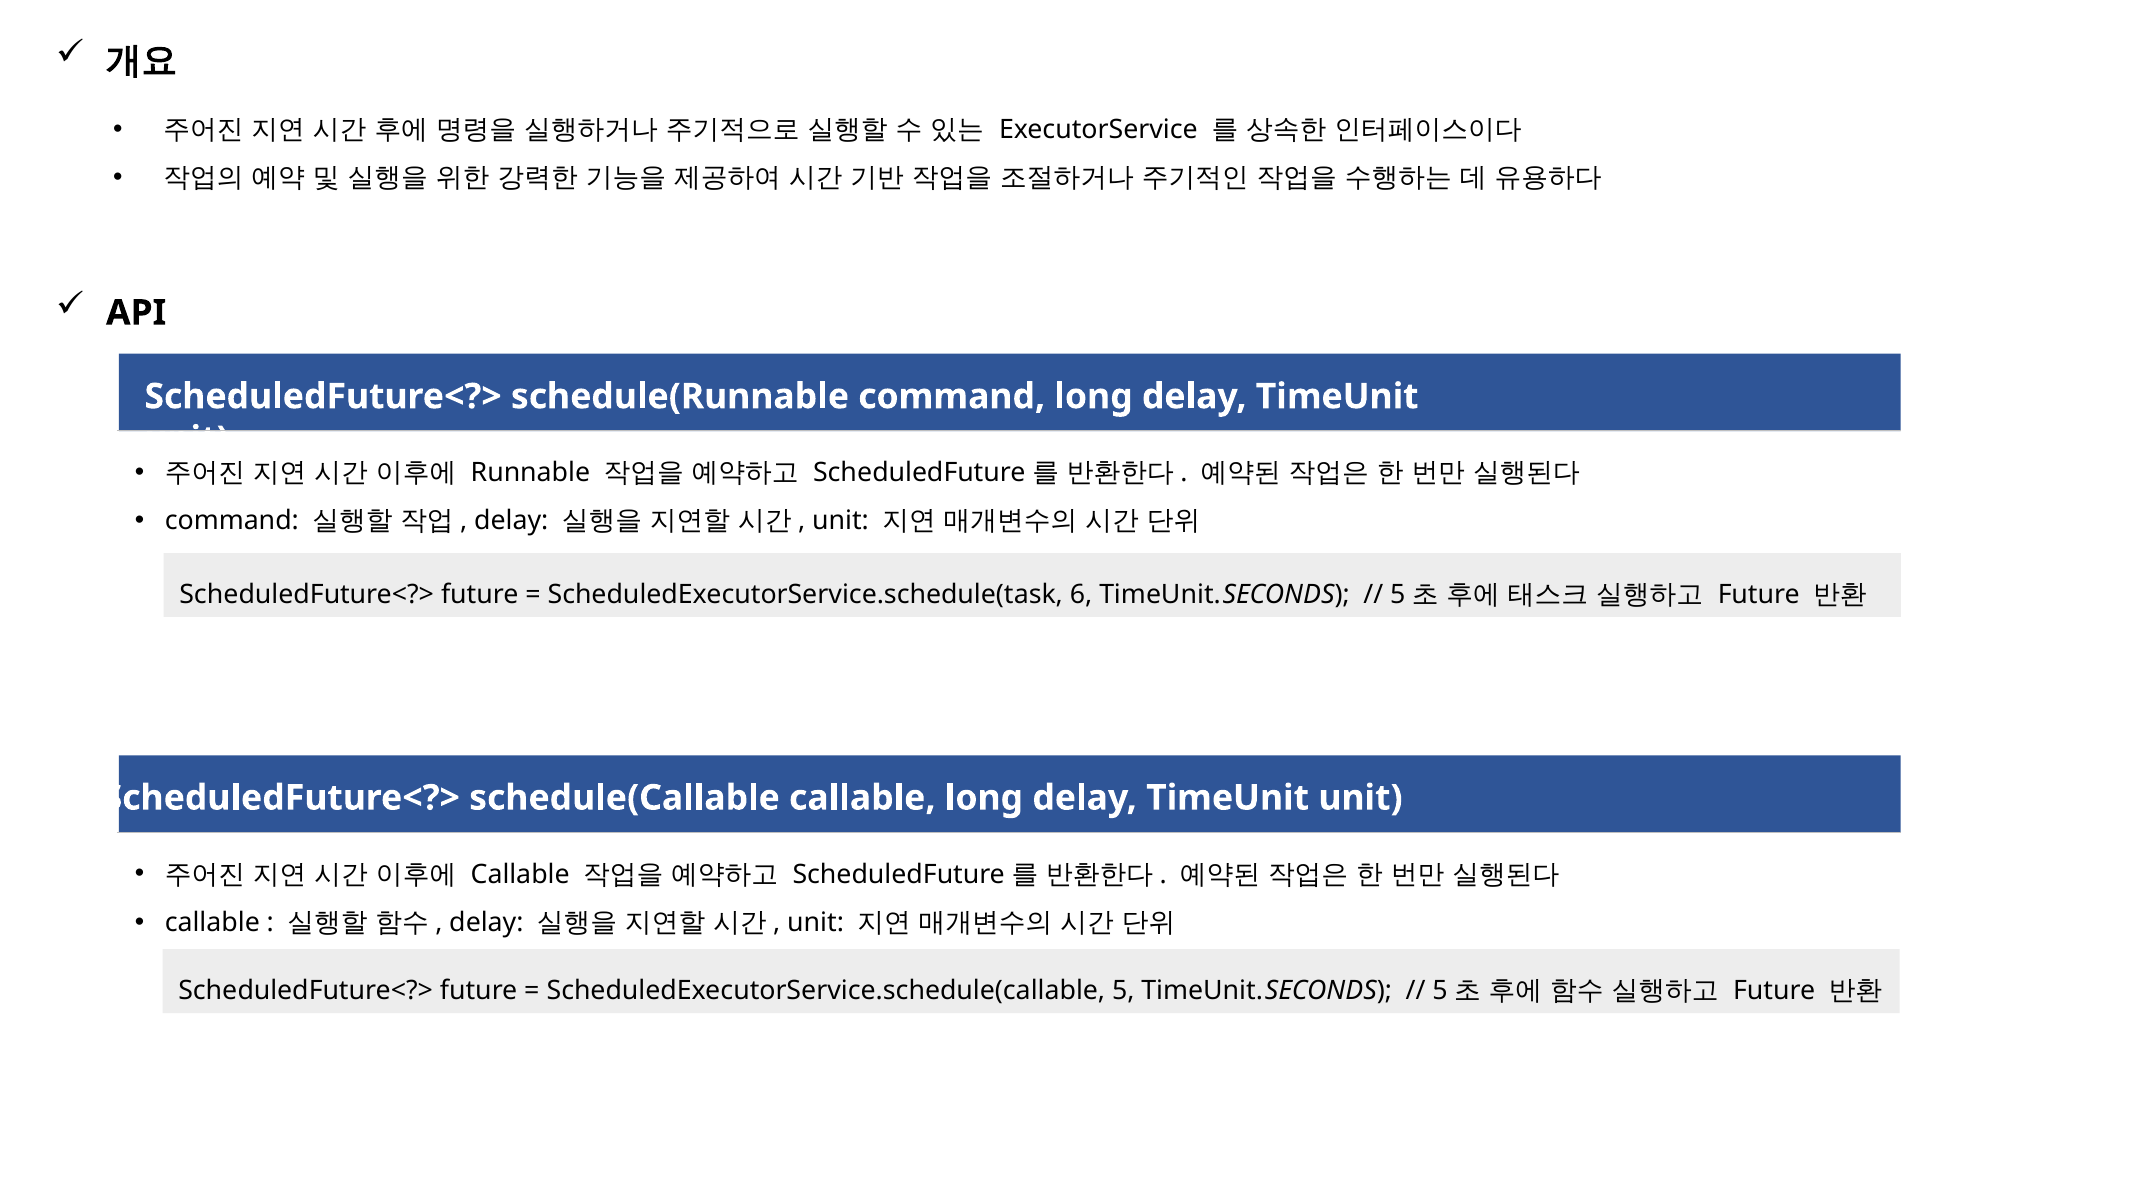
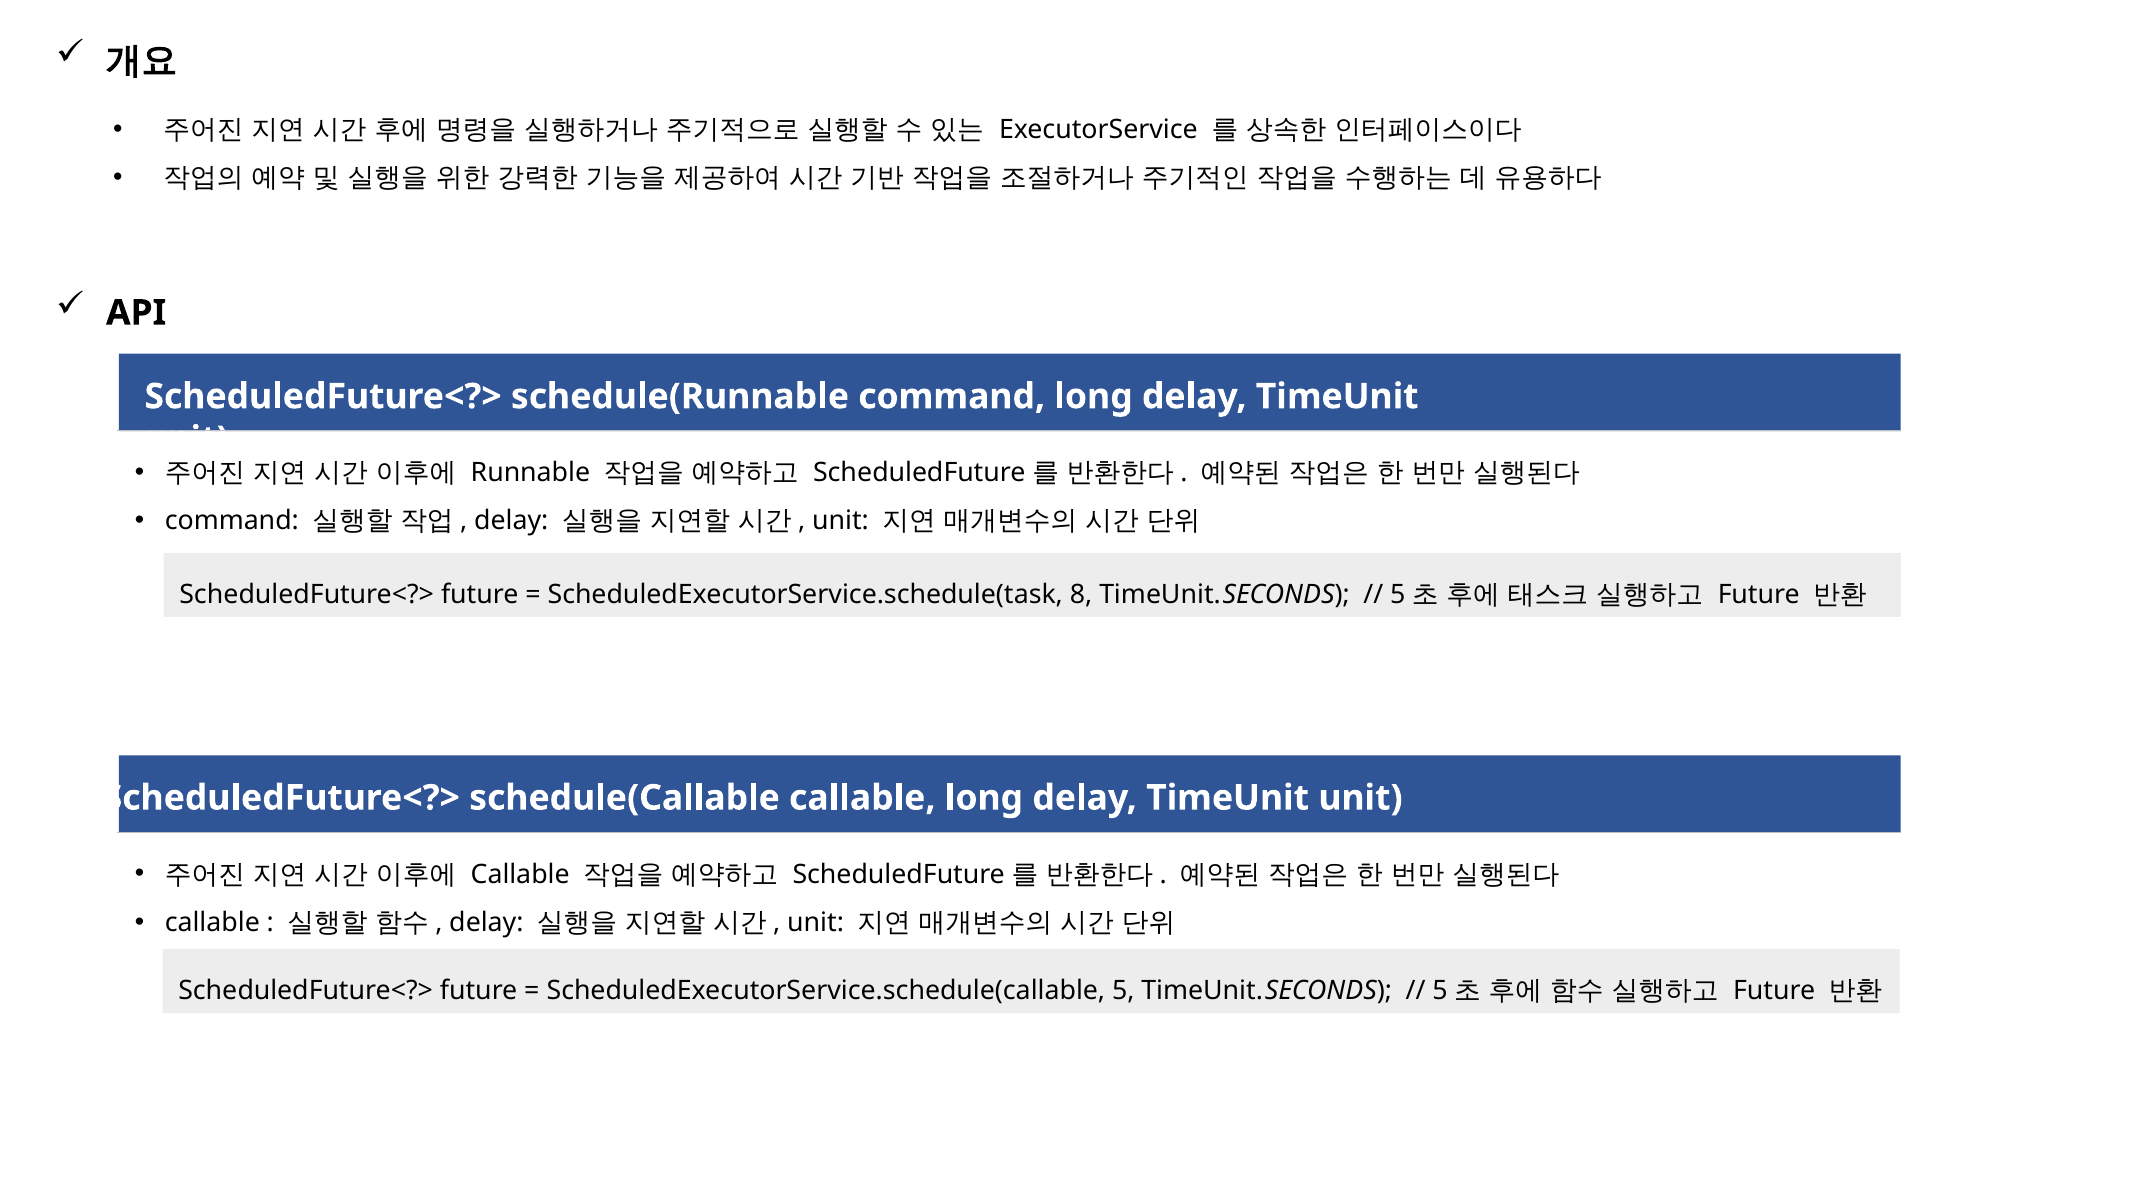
6: 6 -> 8
